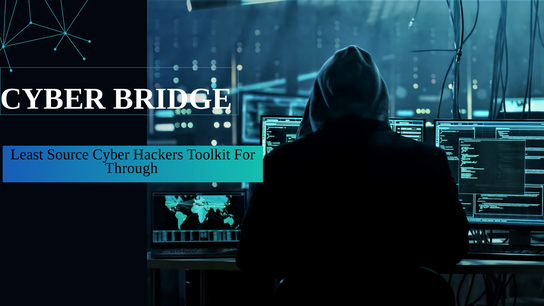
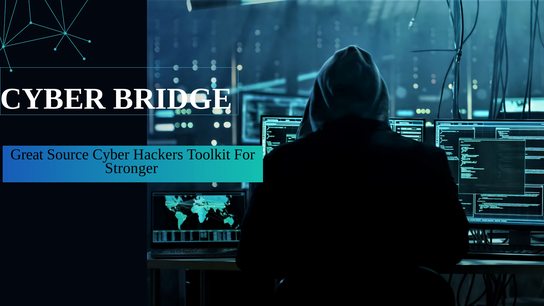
Least: Least -> Great
Through: Through -> Stronger
